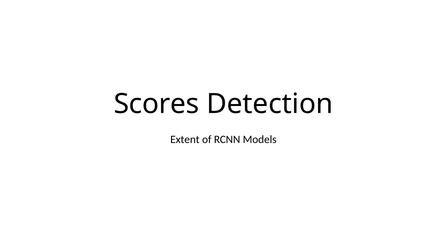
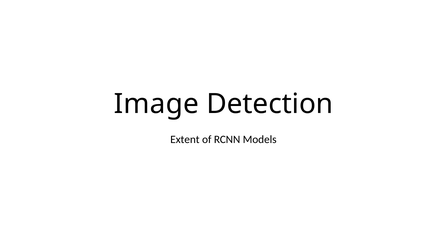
Scores: Scores -> Image
